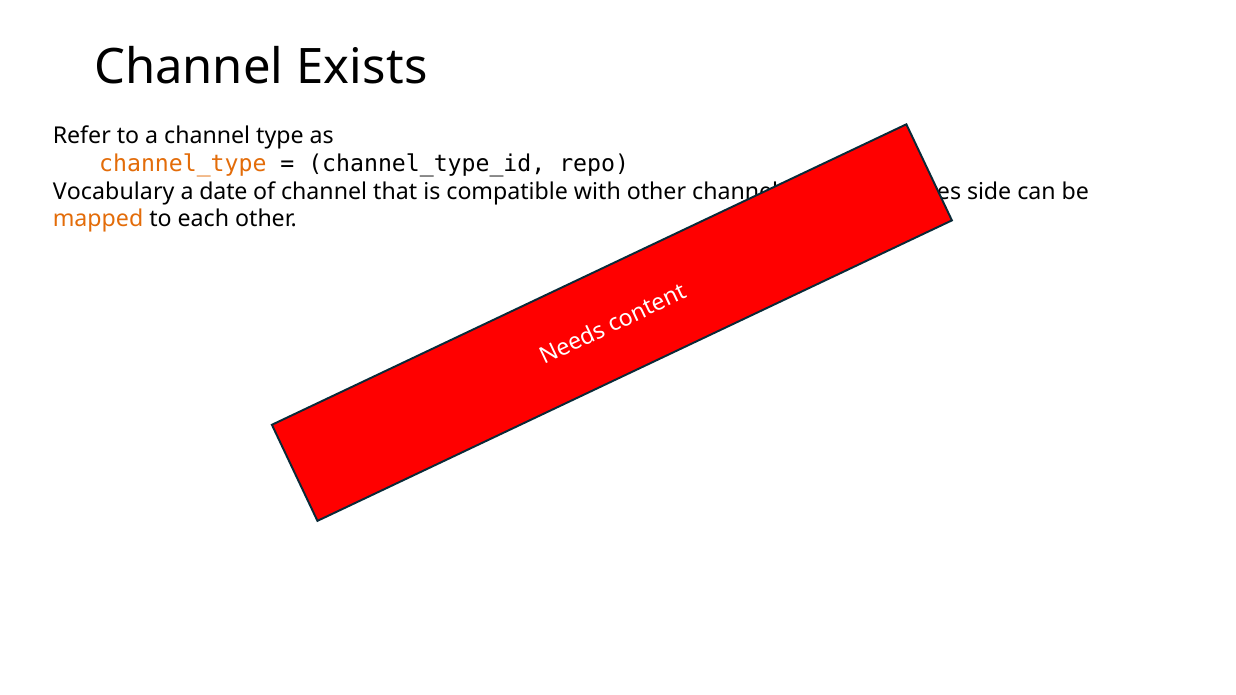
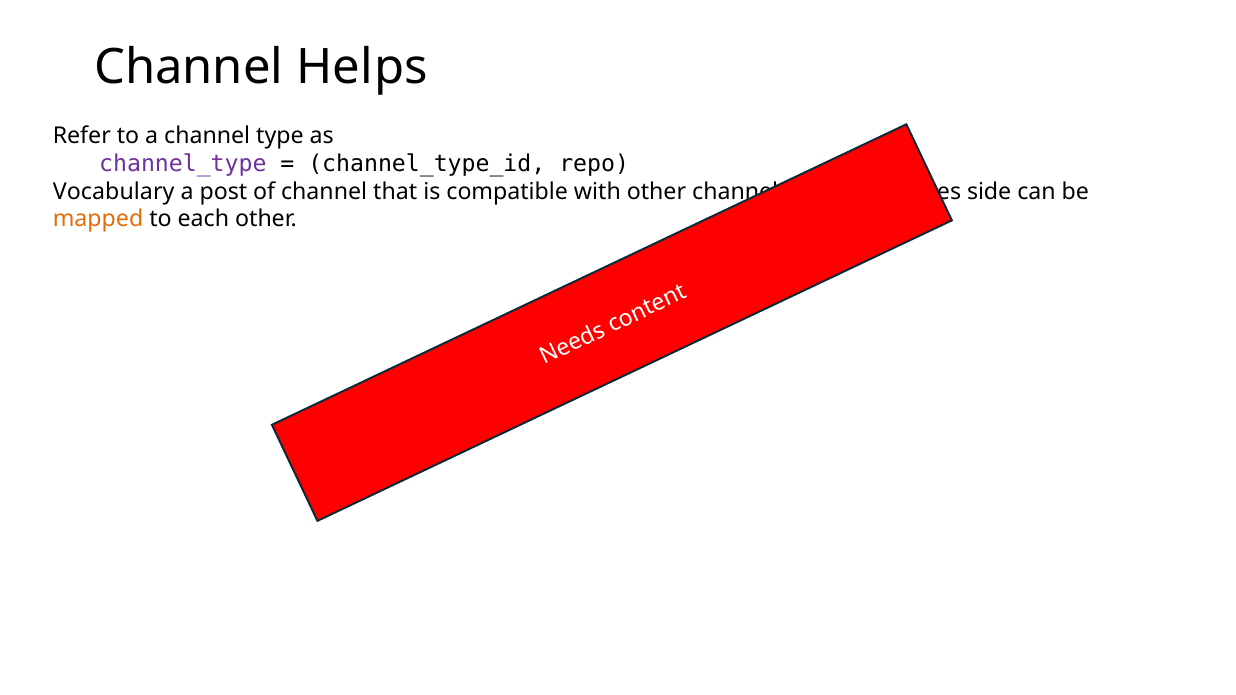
Exists: Exists -> Helps
channel_type colour: orange -> purple
date: date -> post
